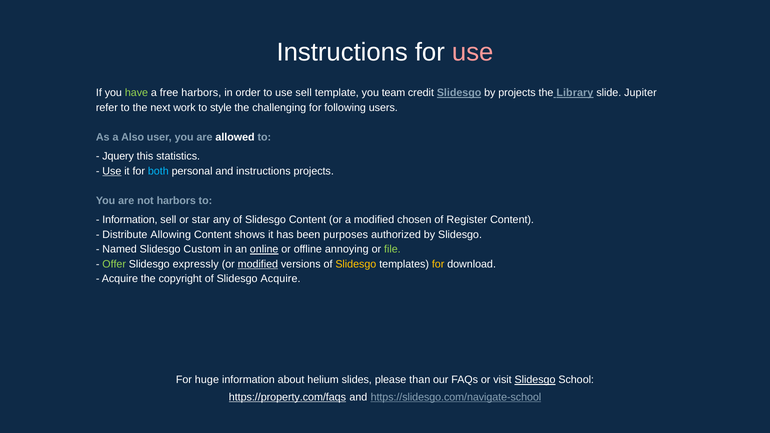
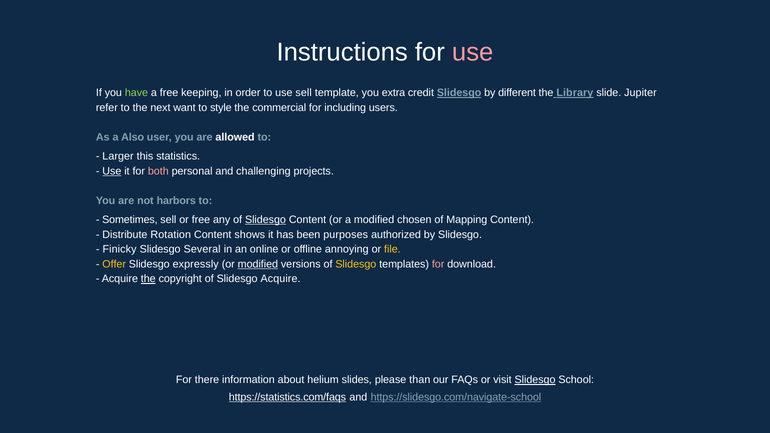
free harbors: harbors -> keeping
team: team -> extra
by projects: projects -> different
work: work -> want
challenging: challenging -> commercial
following: following -> including
Jquery: Jquery -> Larger
both colour: light blue -> pink
and instructions: instructions -> challenging
Information at (130, 220): Information -> Sometimes
or star: star -> free
Slidesgo at (265, 220) underline: none -> present
Register: Register -> Mapping
Allowing: Allowing -> Rotation
Named: Named -> Finicky
Custom: Custom -> Several
online underline: present -> none
file colour: light green -> yellow
Offer colour: light green -> yellow
for at (438, 264) colour: yellow -> pink
the at (148, 279) underline: none -> present
huge: huge -> there
https://property.com/faqs: https://property.com/faqs -> https://statistics.com/faqs
